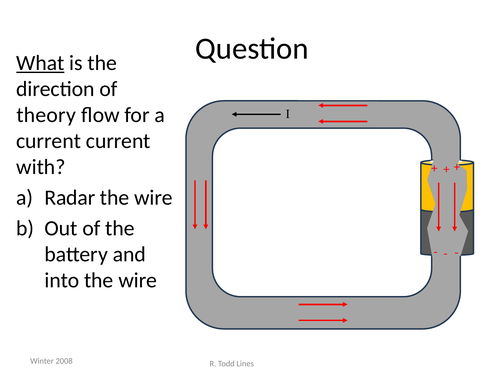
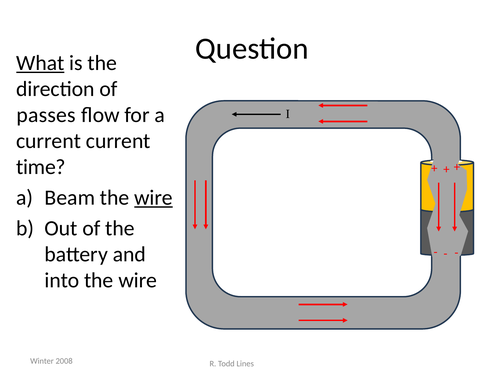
theory: theory -> passes
with: with -> time
Radar: Radar -> Beam
wire at (153, 198) underline: none -> present
